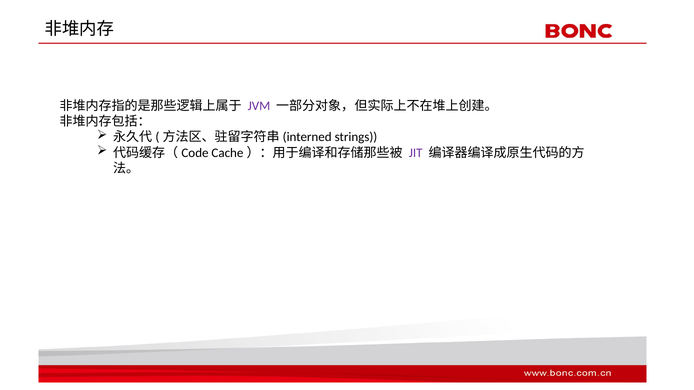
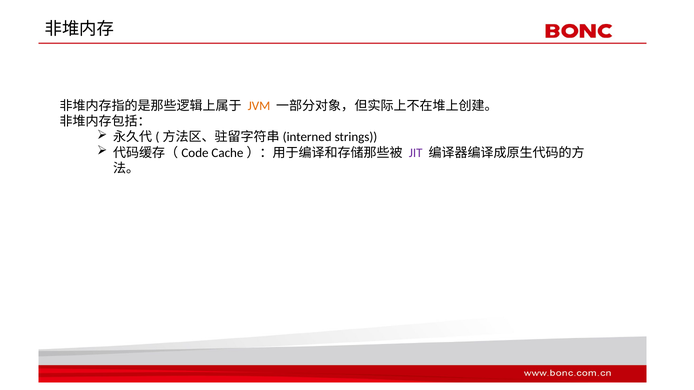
JVM colour: purple -> orange
